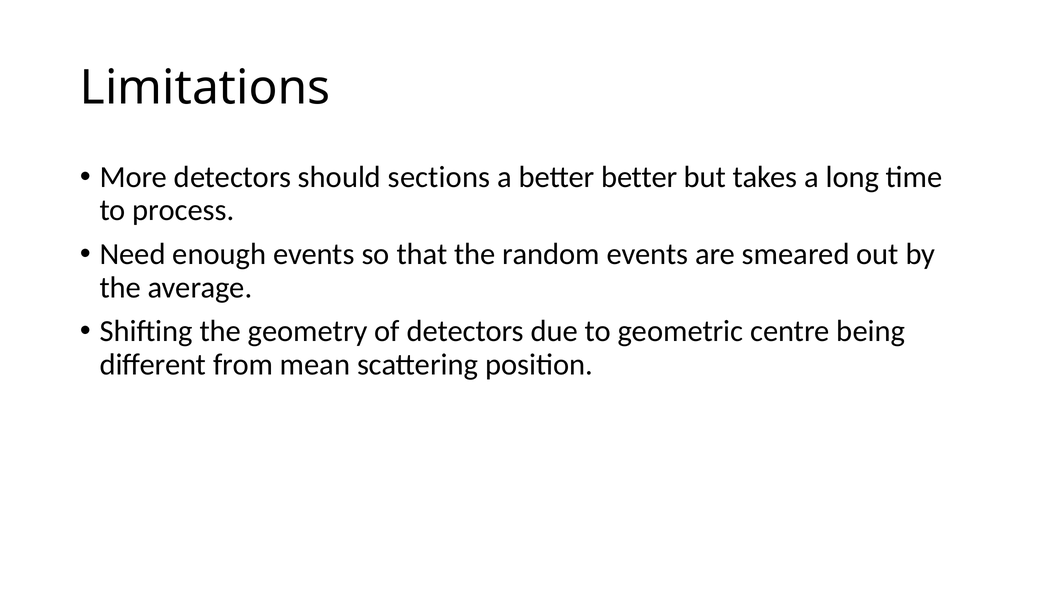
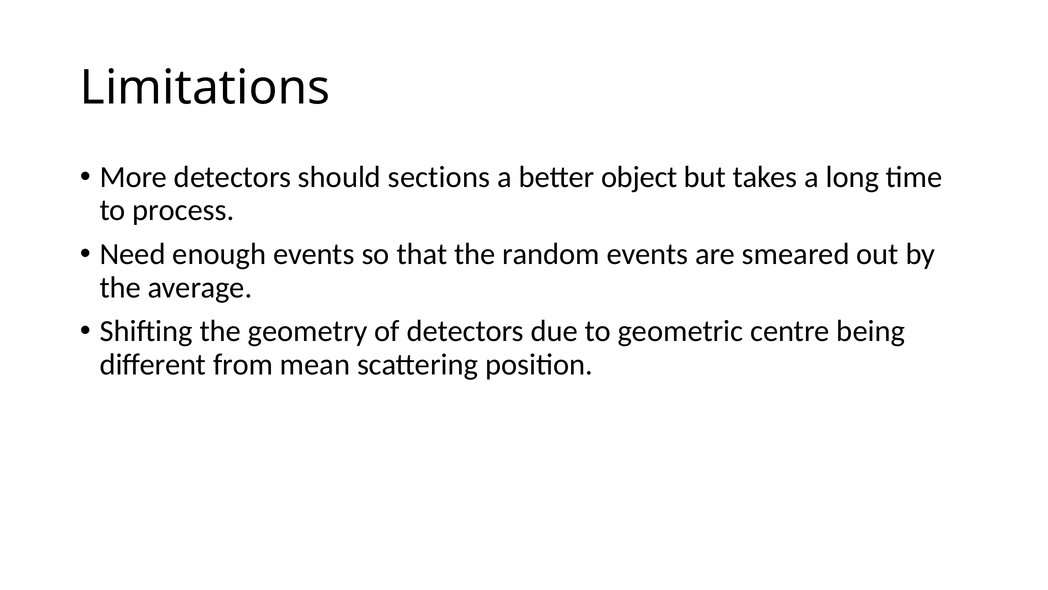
better better: better -> object
